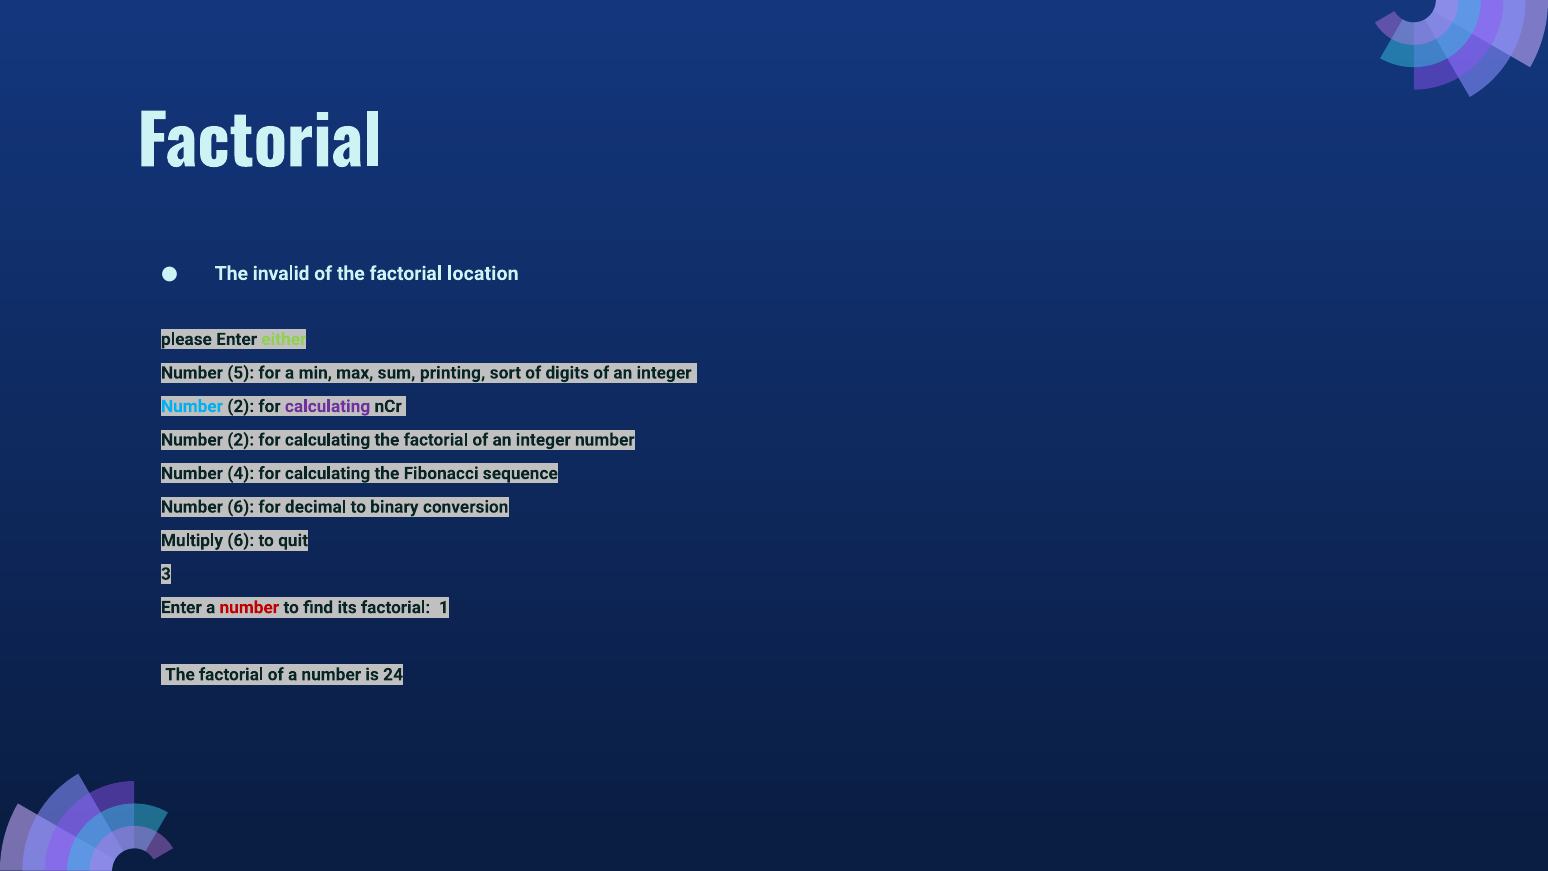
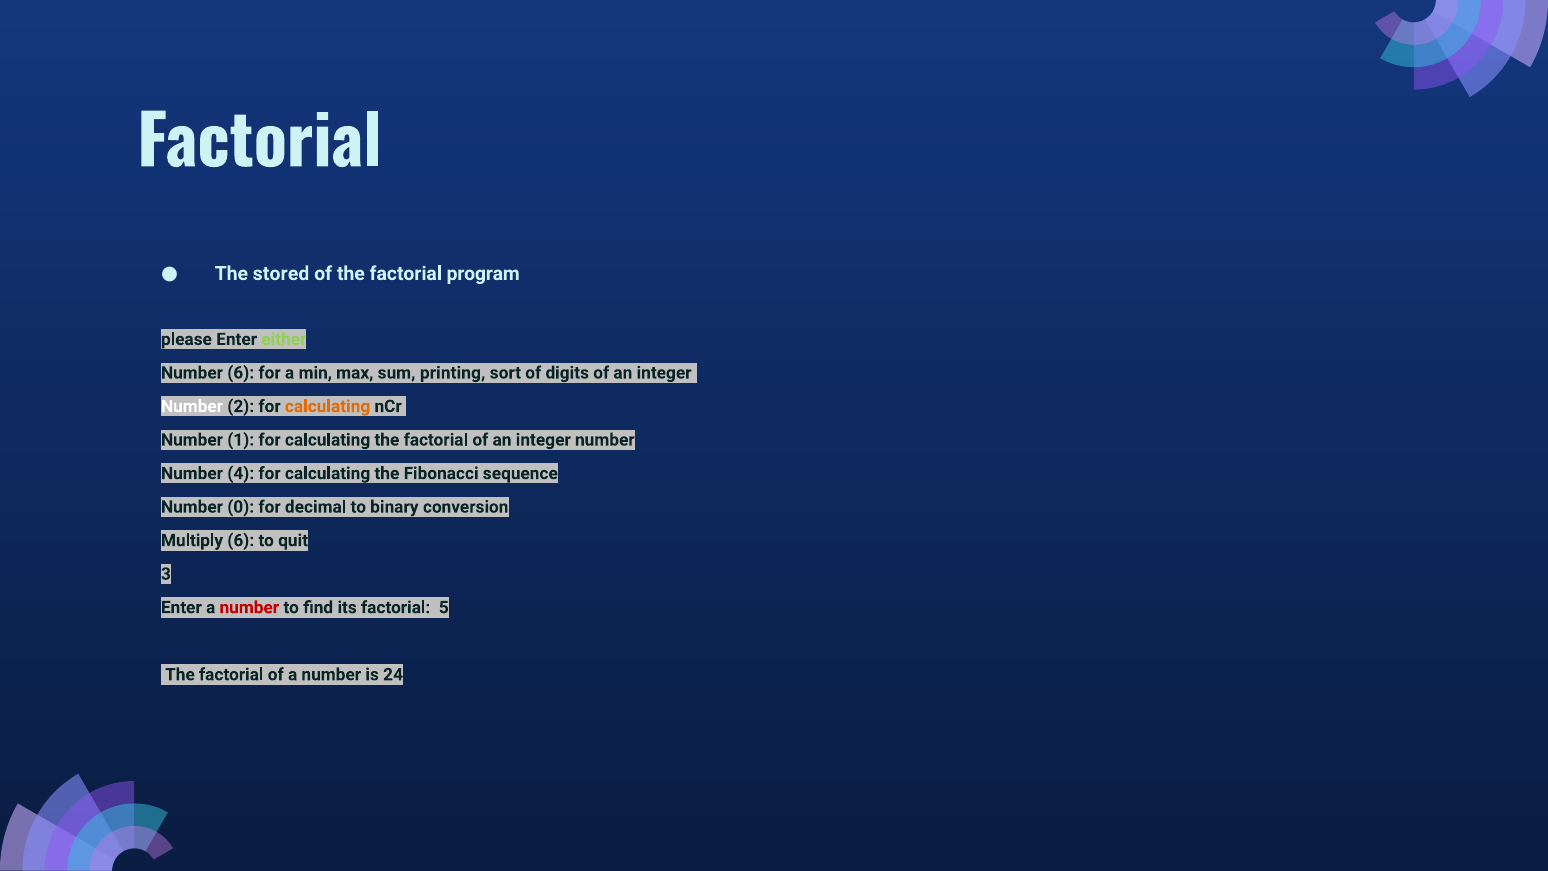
invalid: invalid -> stored
location: location -> program
Number 5: 5 -> 6
Number at (192, 406) colour: light blue -> white
calculating at (328, 406) colour: purple -> orange
2 at (241, 440): 2 -> 1
Number 6: 6 -> 0
1: 1 -> 5
